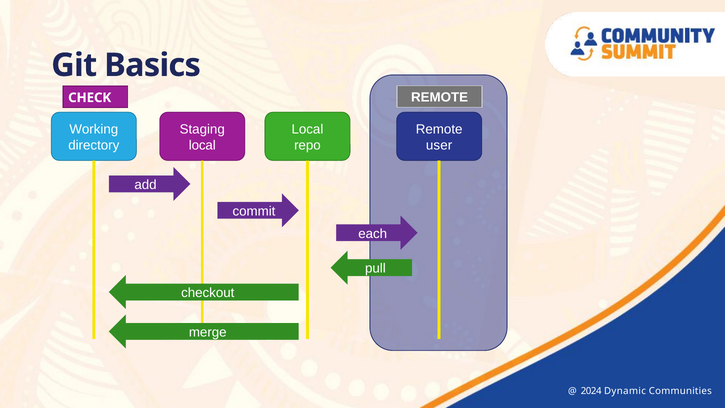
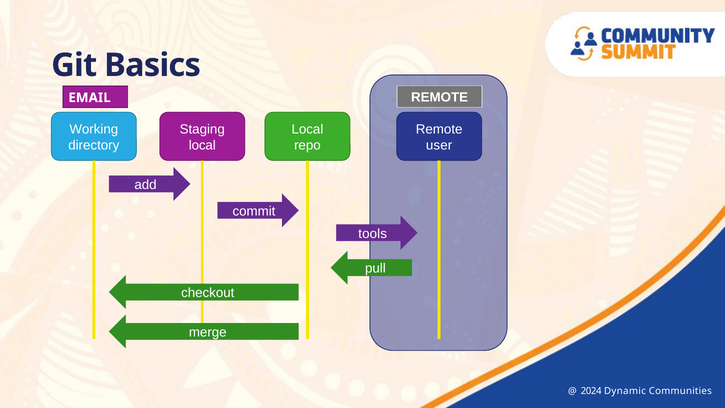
CHECK: CHECK -> EMAIL
each: each -> tools
